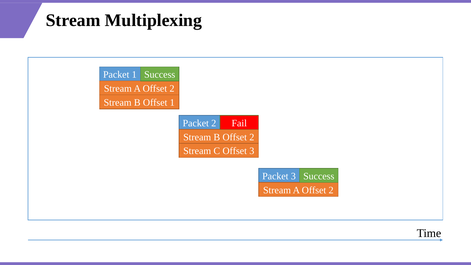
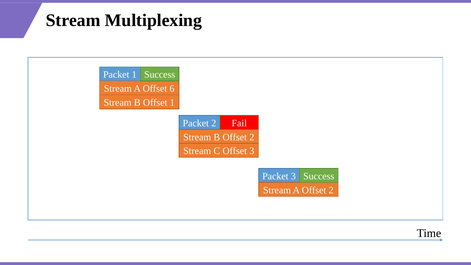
2 at (172, 89): 2 -> 6
